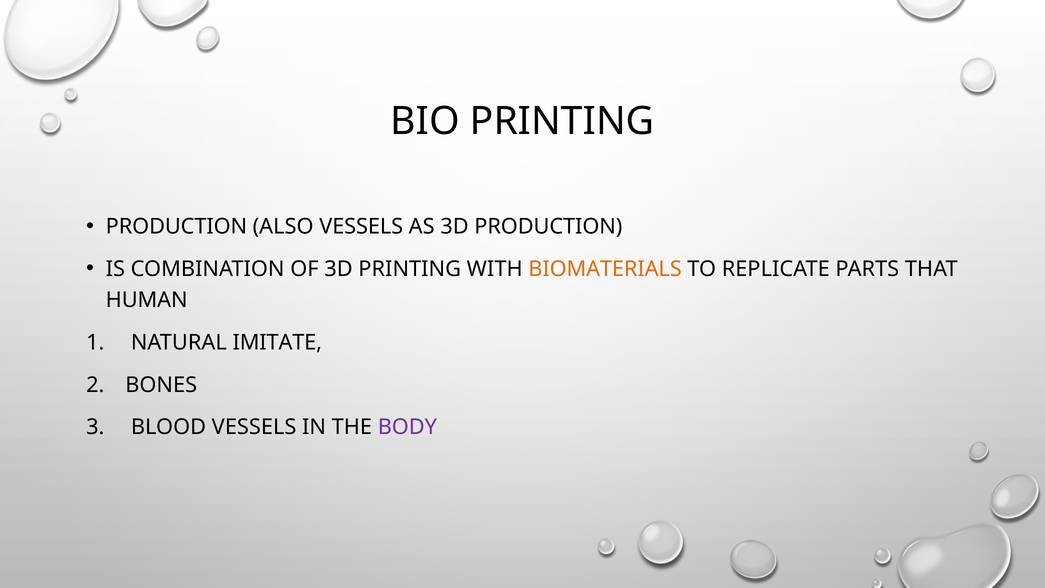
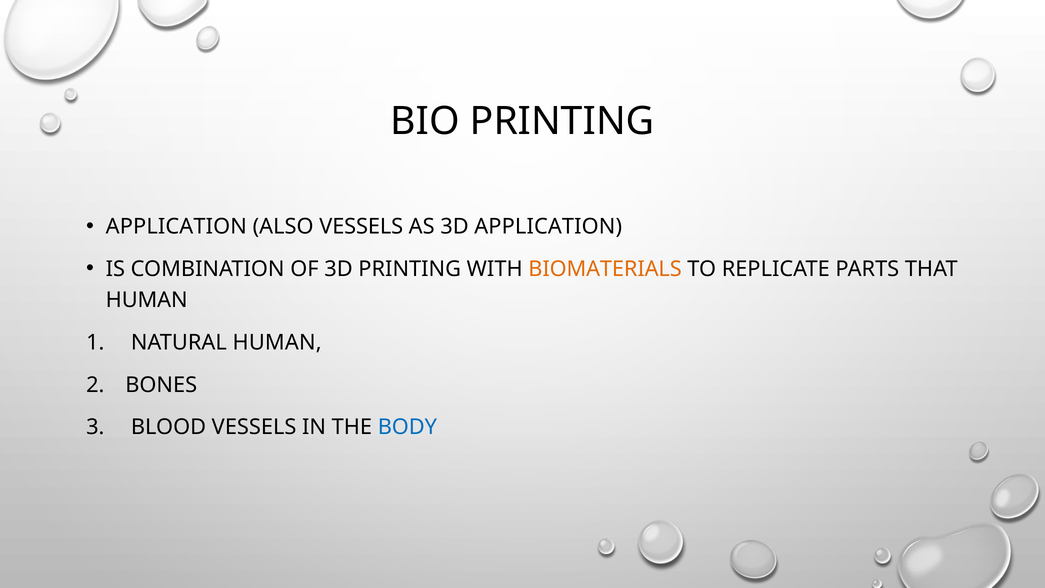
PRODUCTION at (176, 227): PRODUCTION -> APPLICATION
3D PRODUCTION: PRODUCTION -> APPLICATION
NATURAL IMITATE: IMITATE -> HUMAN
BODY colour: purple -> blue
